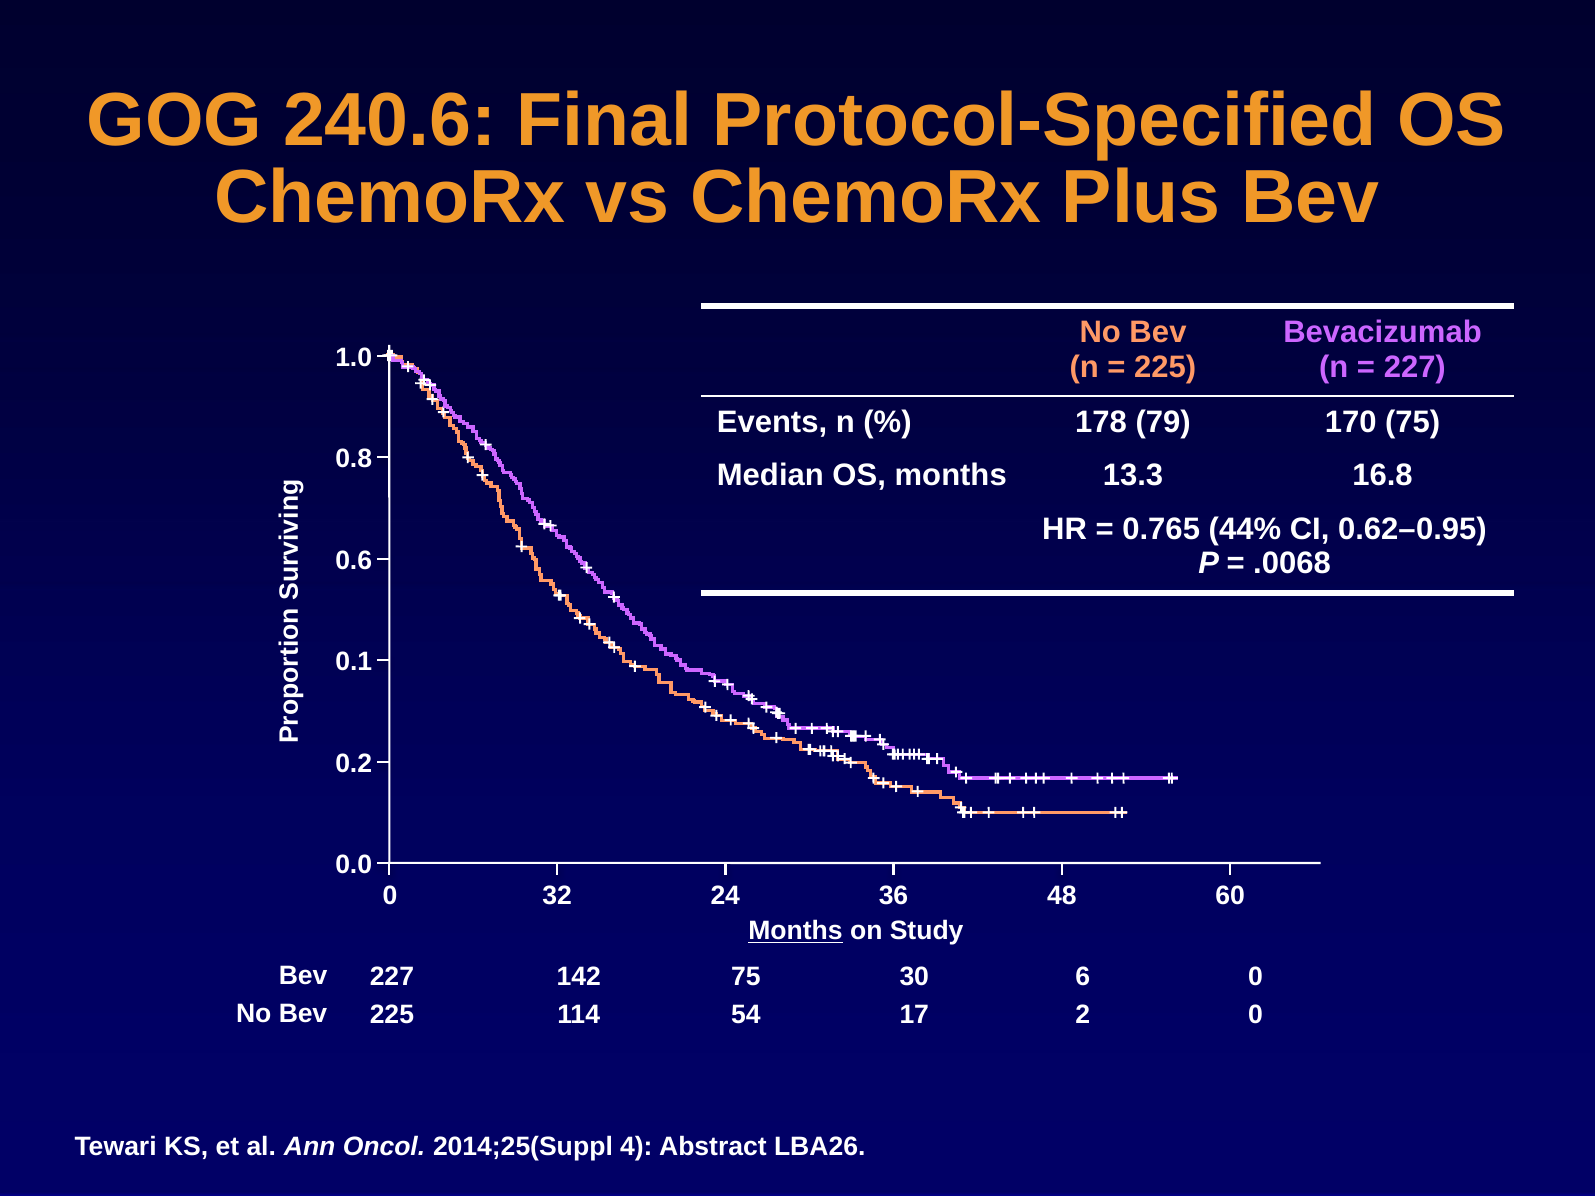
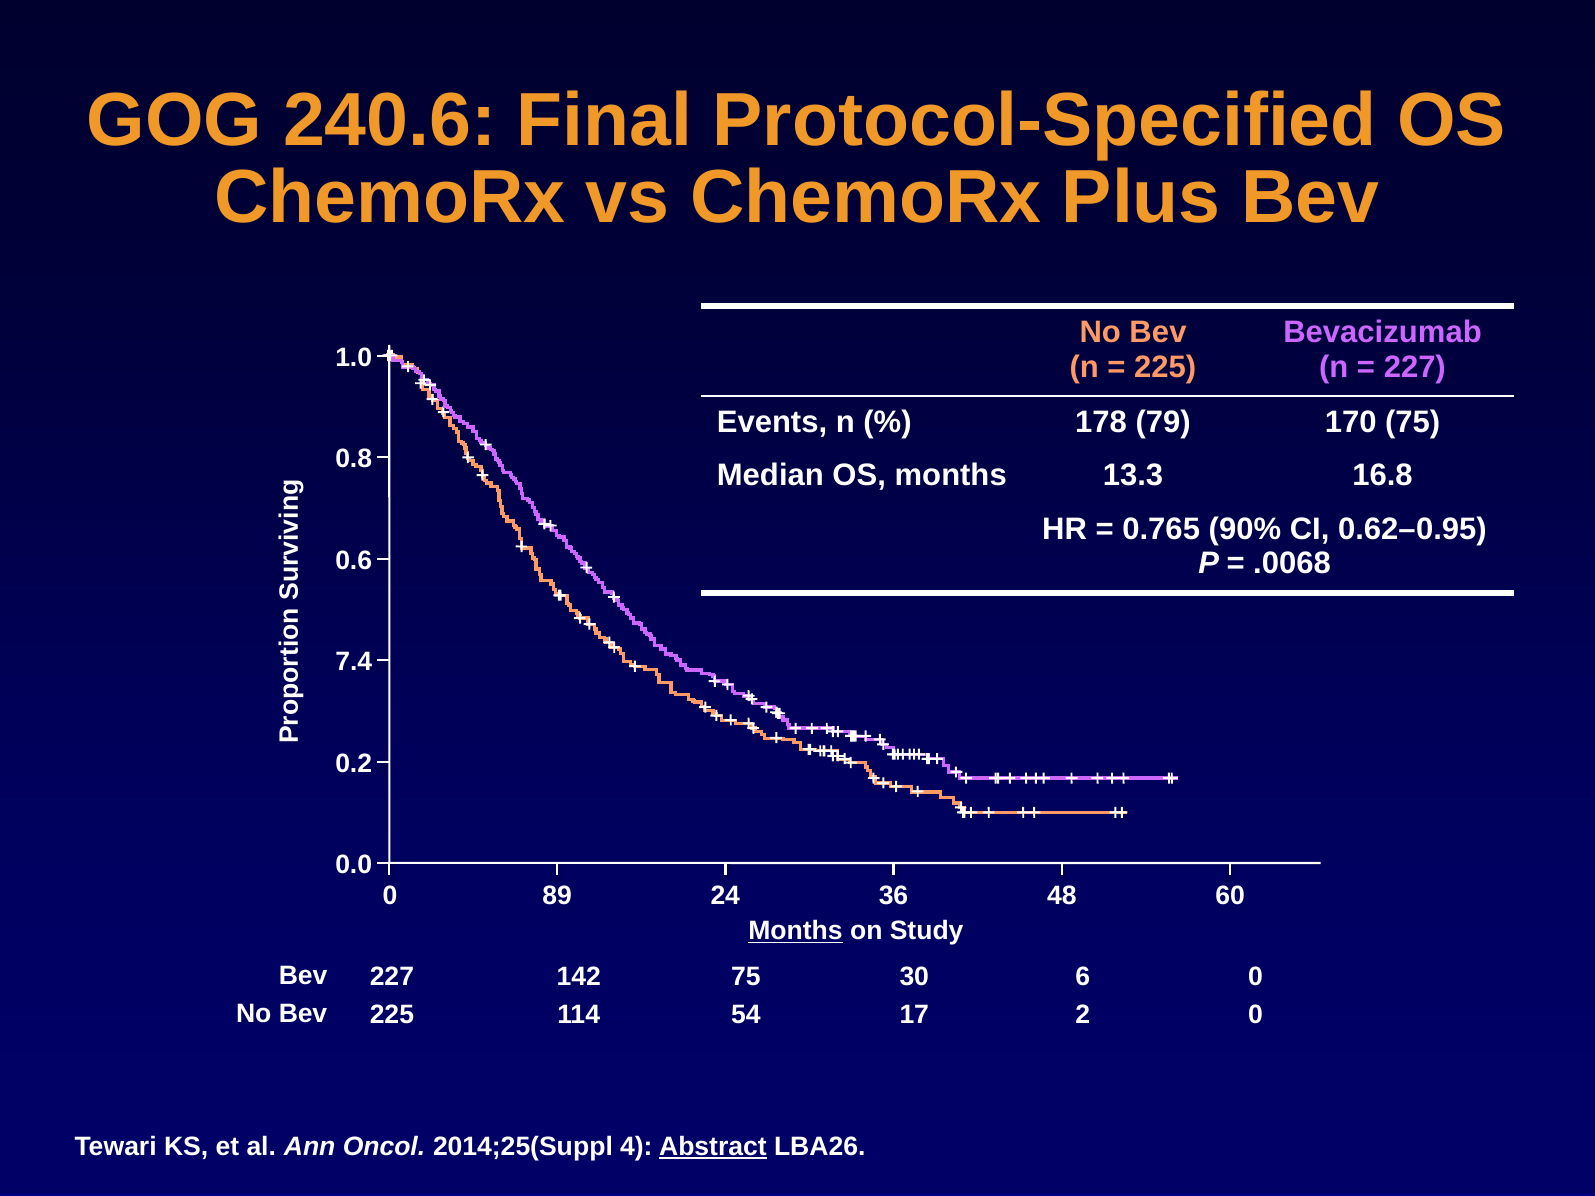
44%: 44% -> 90%
0.1: 0.1 -> 7.4
32: 32 -> 89
Abstract underline: none -> present
